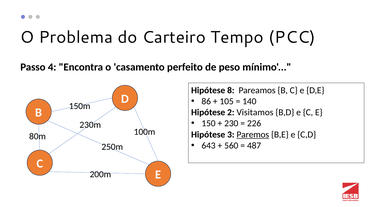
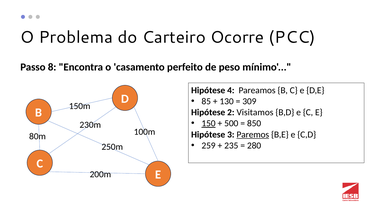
Tempo: Tempo -> Ocorre
4: 4 -> 8
8: 8 -> 4
86: 86 -> 85
105: 105 -> 130
140: 140 -> 309
150 underline: none -> present
230: 230 -> 500
226: 226 -> 850
643: 643 -> 259
560: 560 -> 235
487: 487 -> 280
